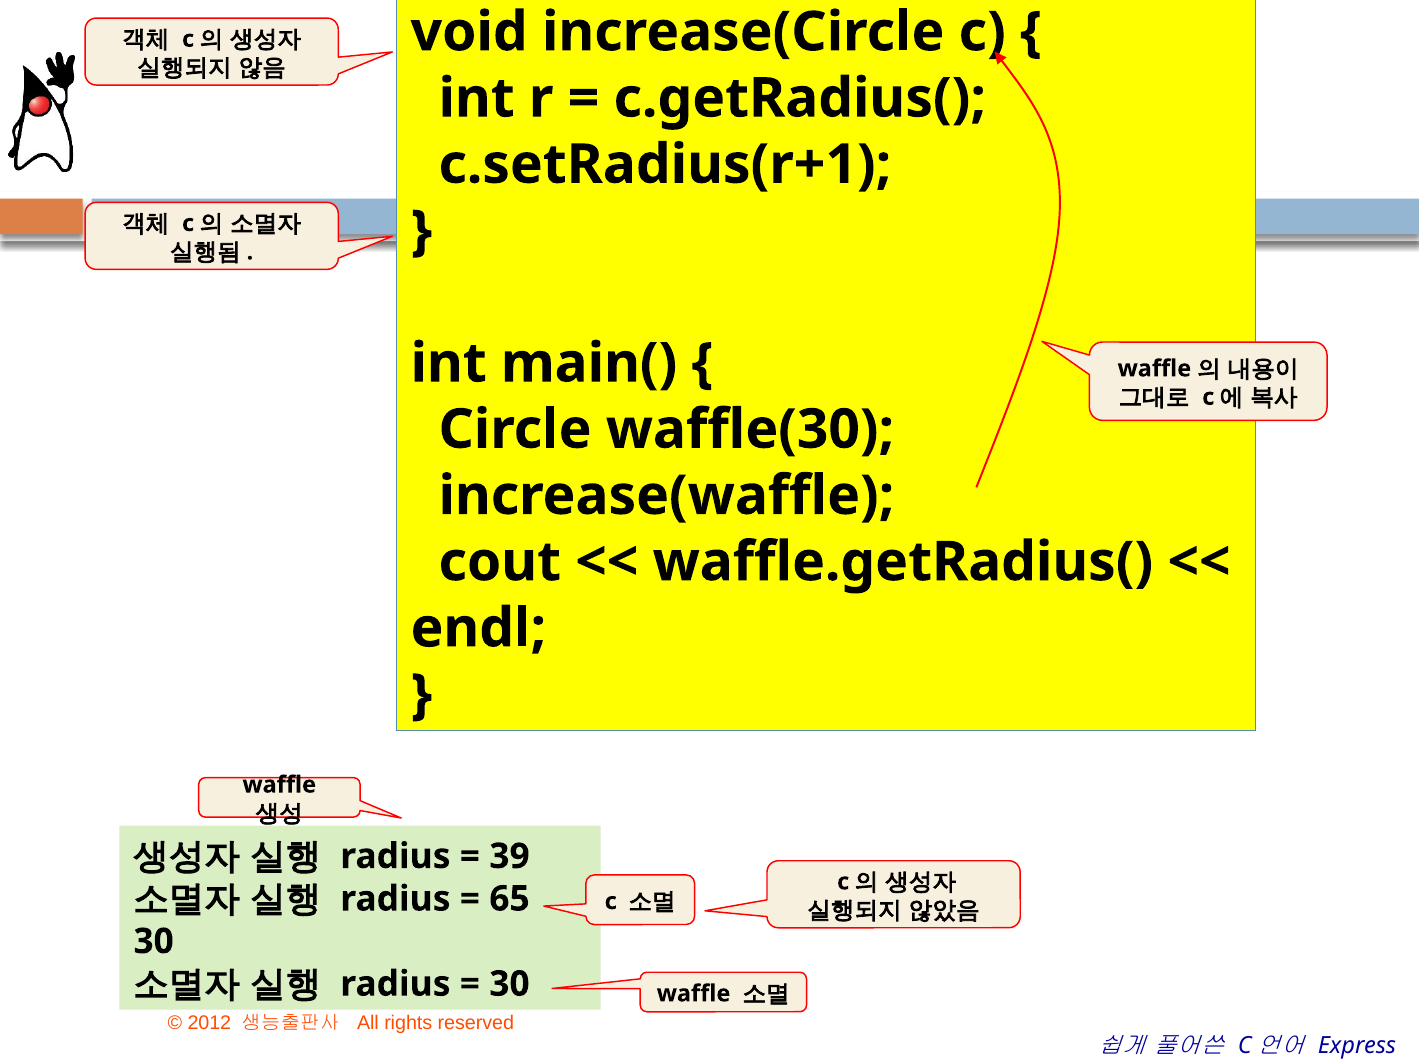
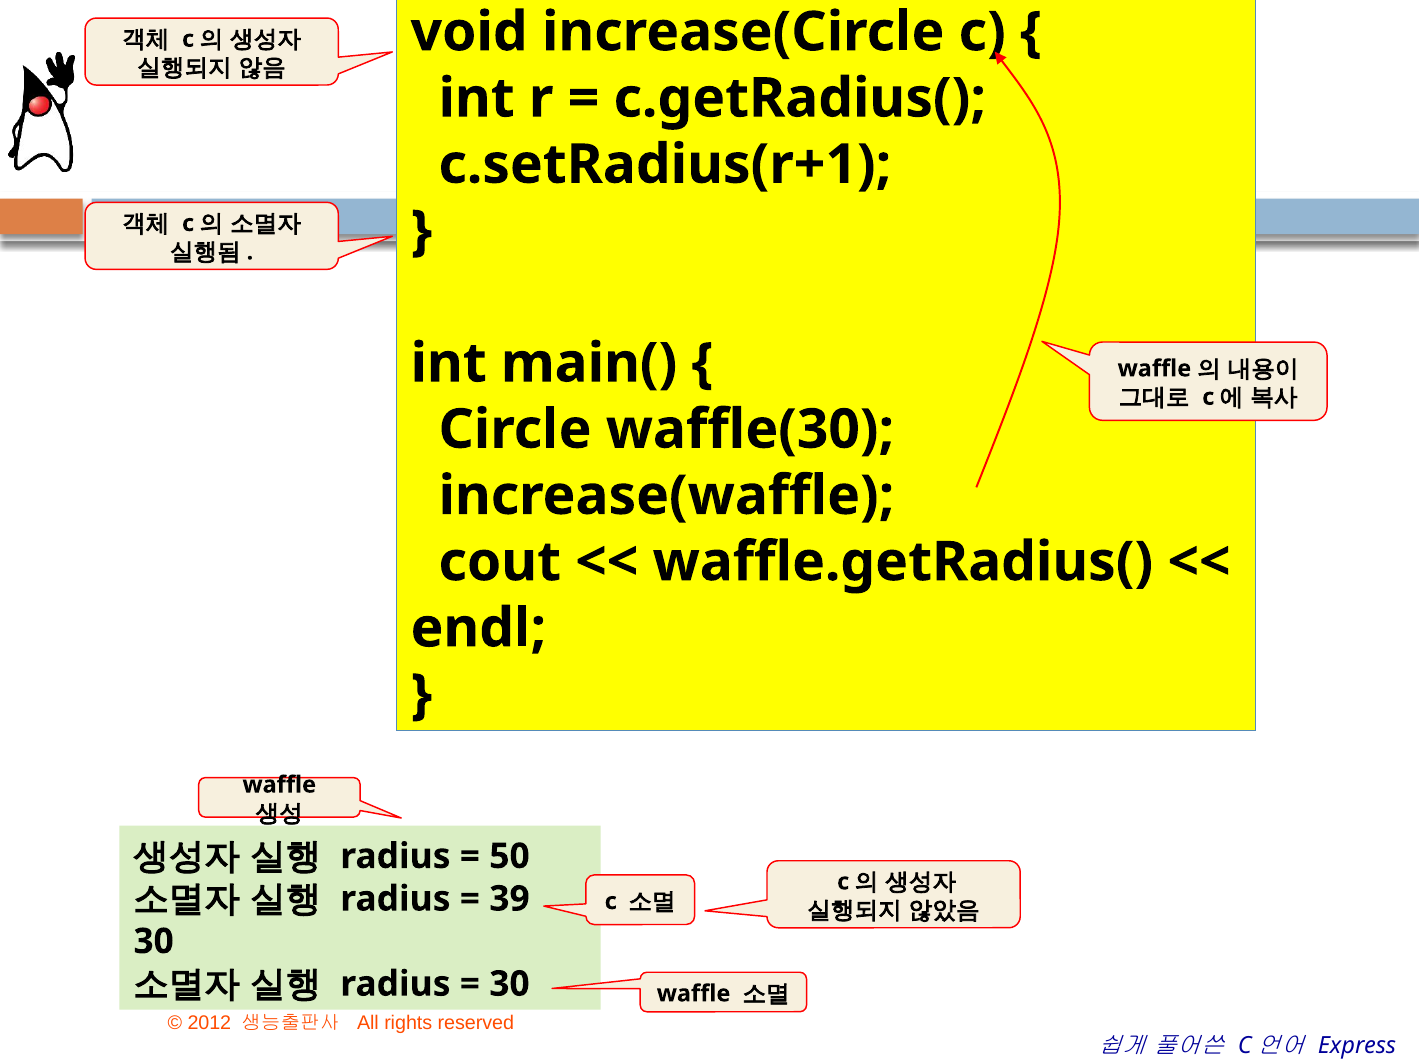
39: 39 -> 50
65: 65 -> 39
